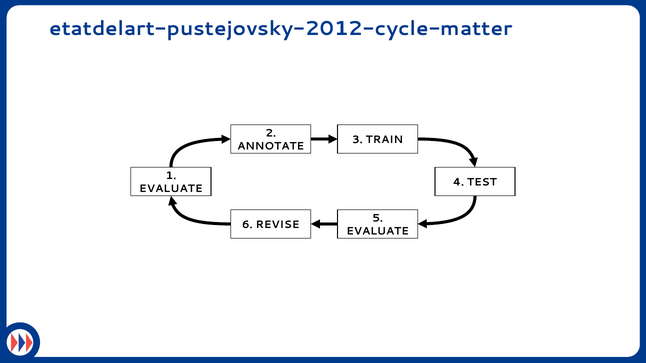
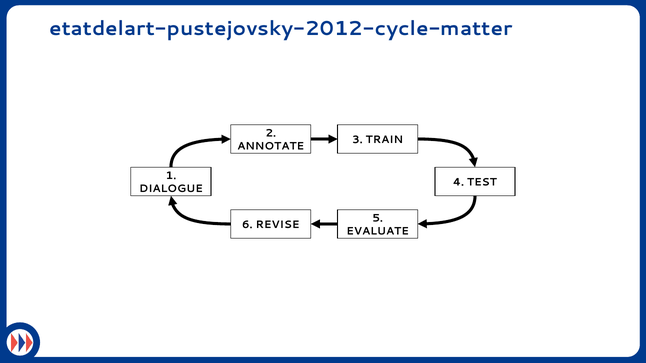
EVALUATE at (171, 189): EVALUATE -> DIALOGUE
